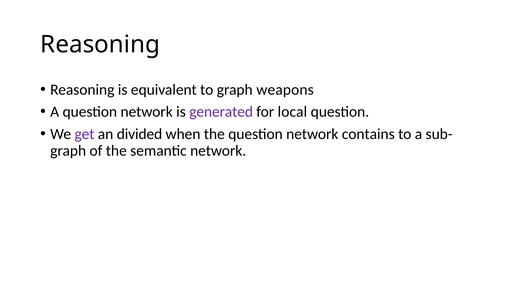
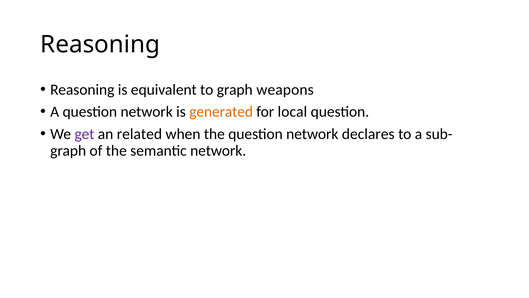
generated colour: purple -> orange
divided: divided -> related
contains: contains -> declares
